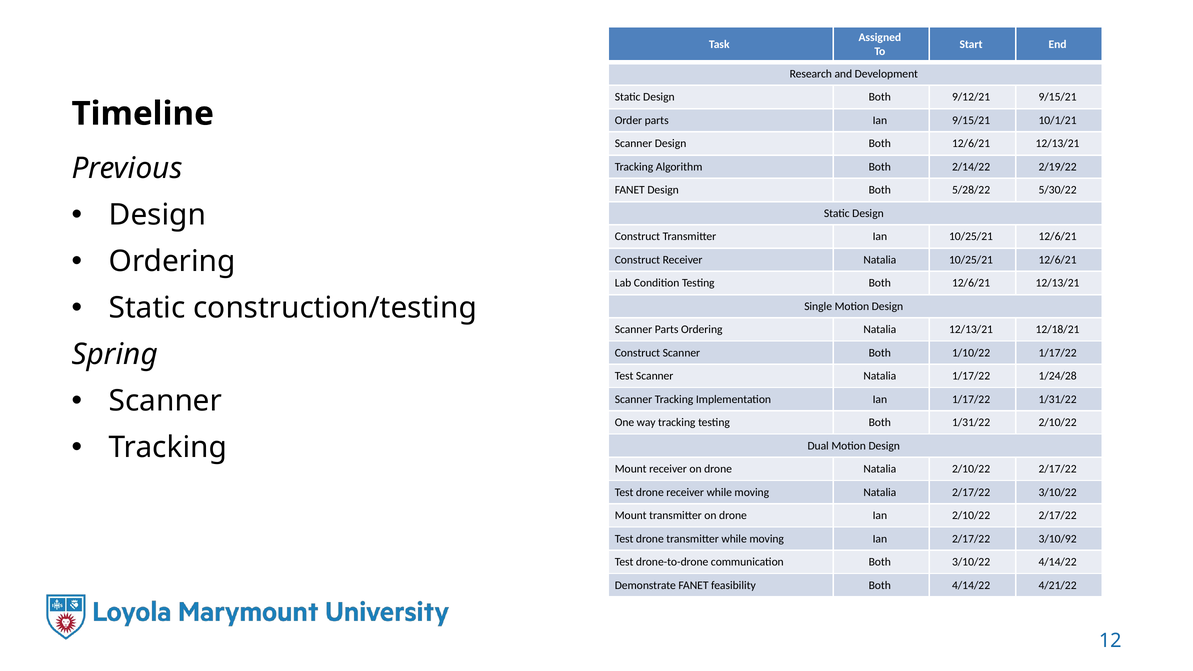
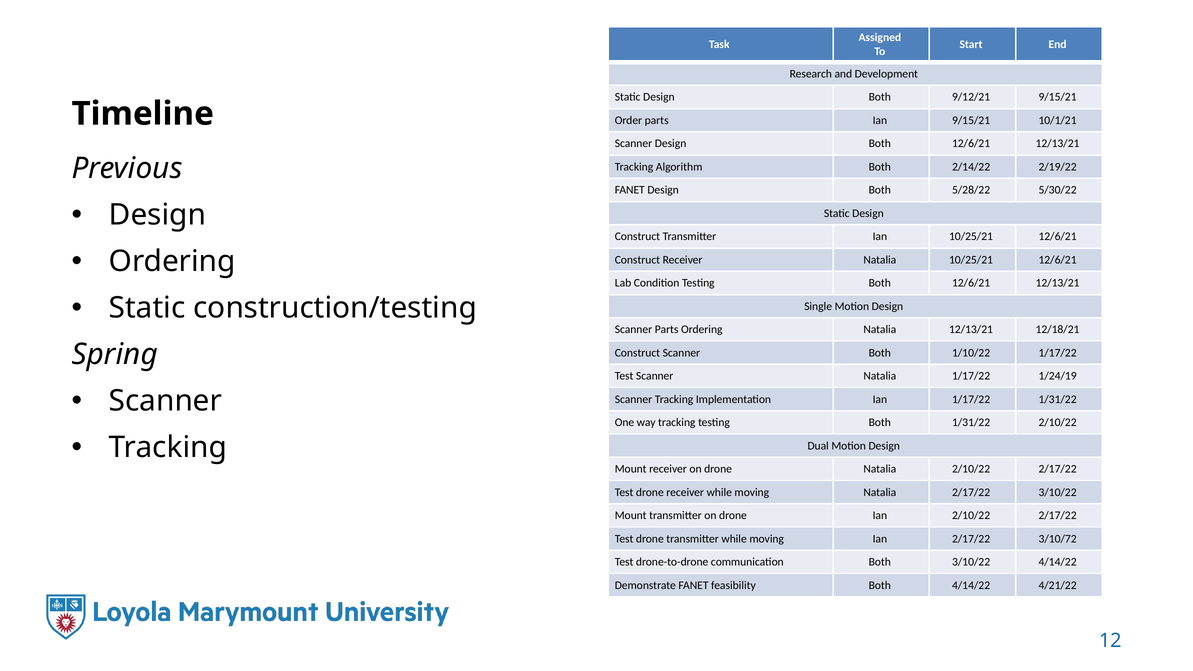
1/24/28: 1/24/28 -> 1/24/19
3/10/92: 3/10/92 -> 3/10/72
